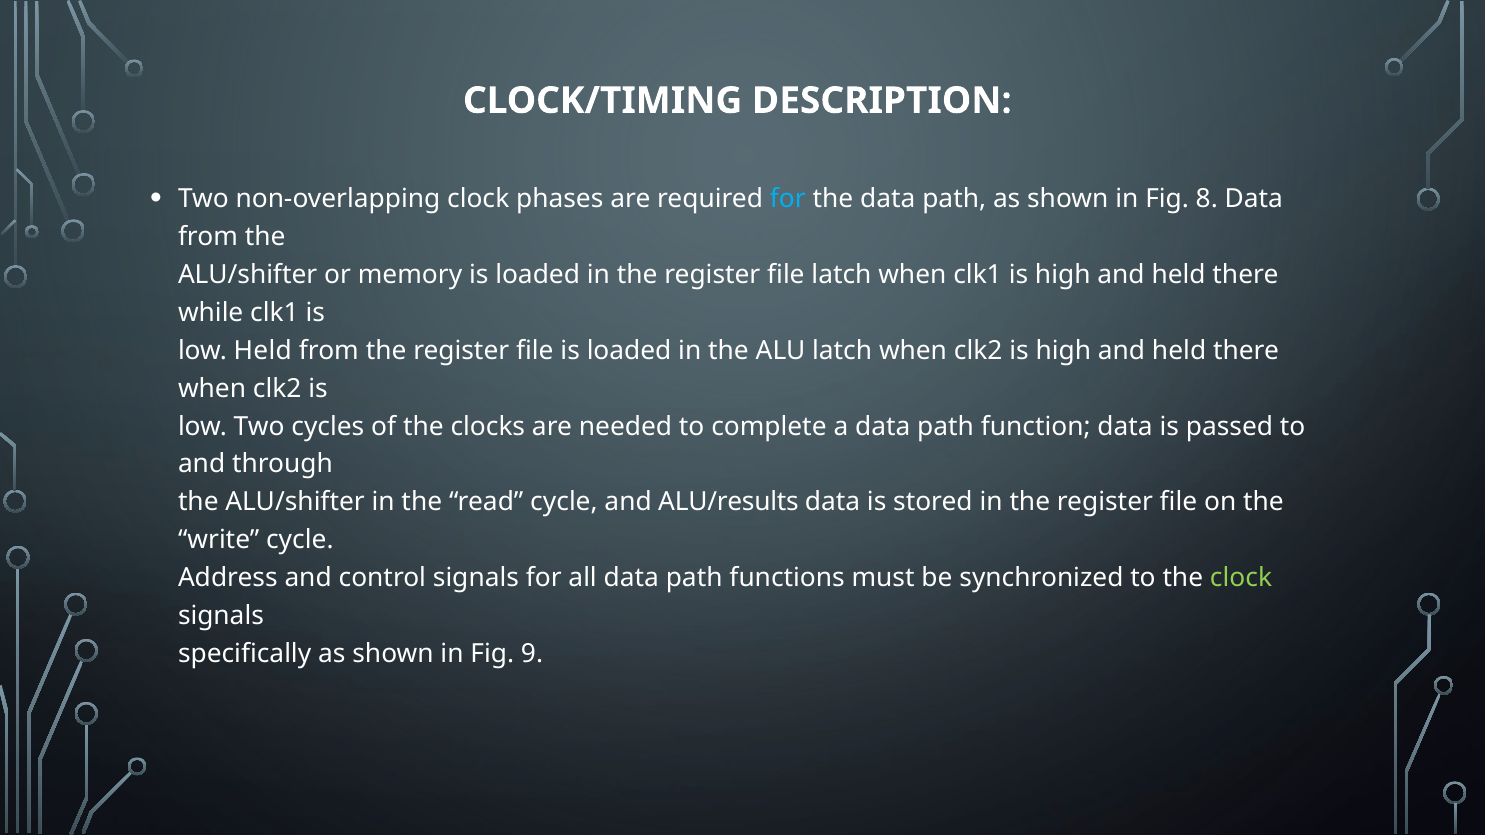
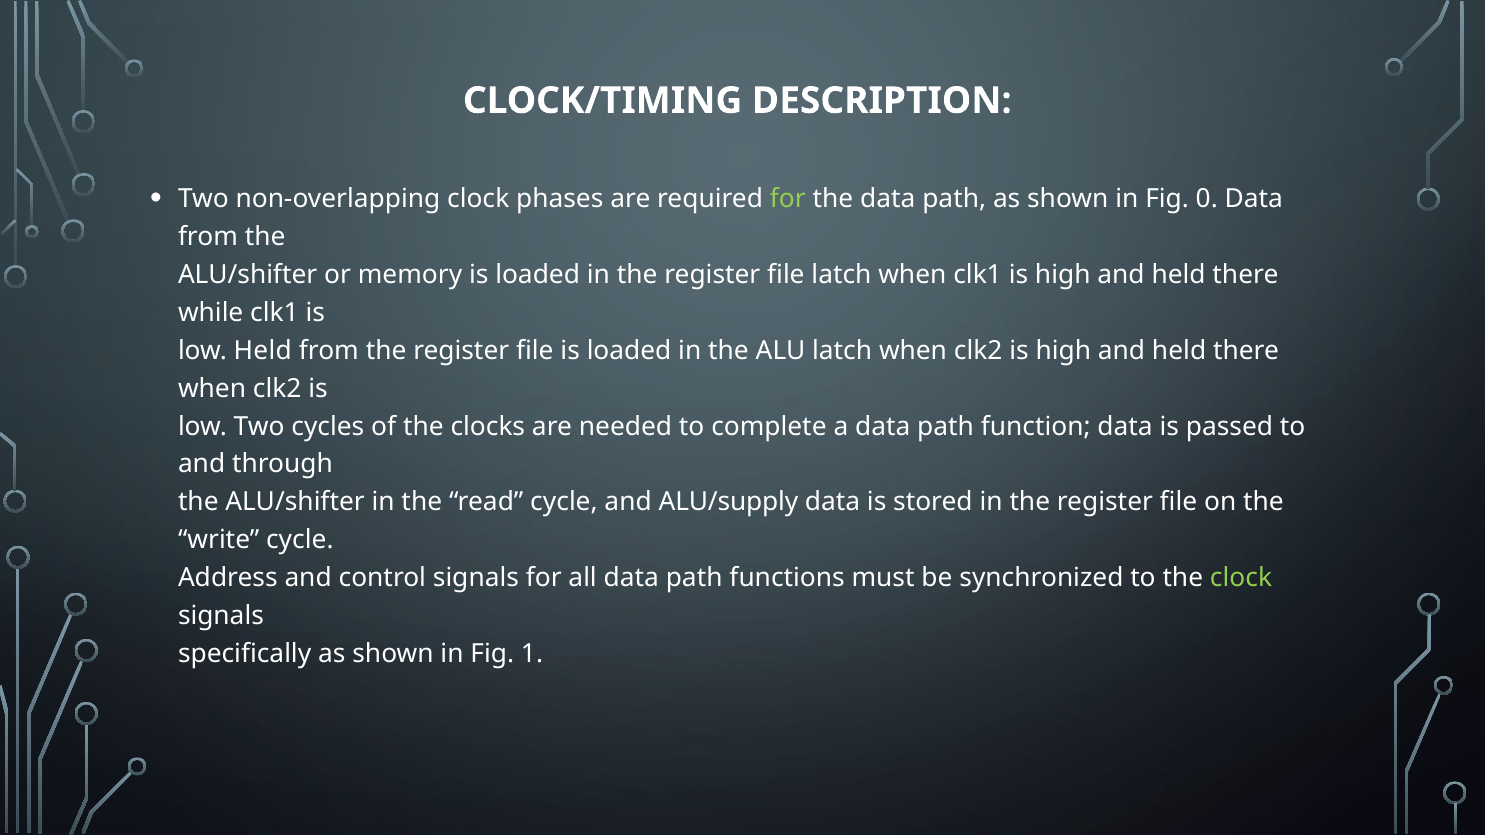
for at (788, 199) colour: light blue -> light green
8: 8 -> 0
ALU/results: ALU/results -> ALU/supply
9: 9 -> 1
